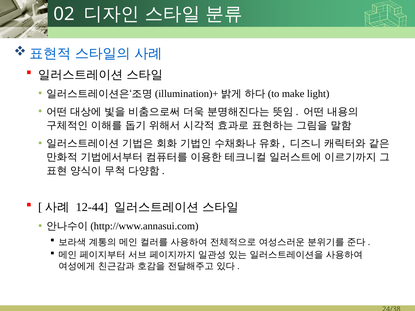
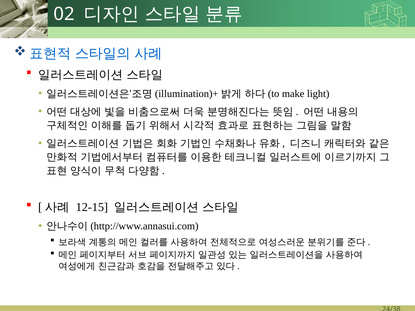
12-44: 12-44 -> 12-15
